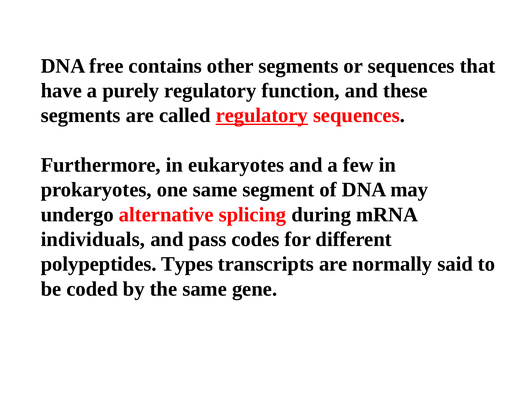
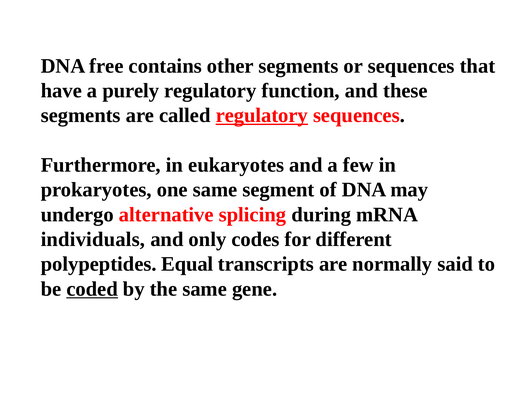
pass: pass -> only
Types: Types -> Equal
coded underline: none -> present
